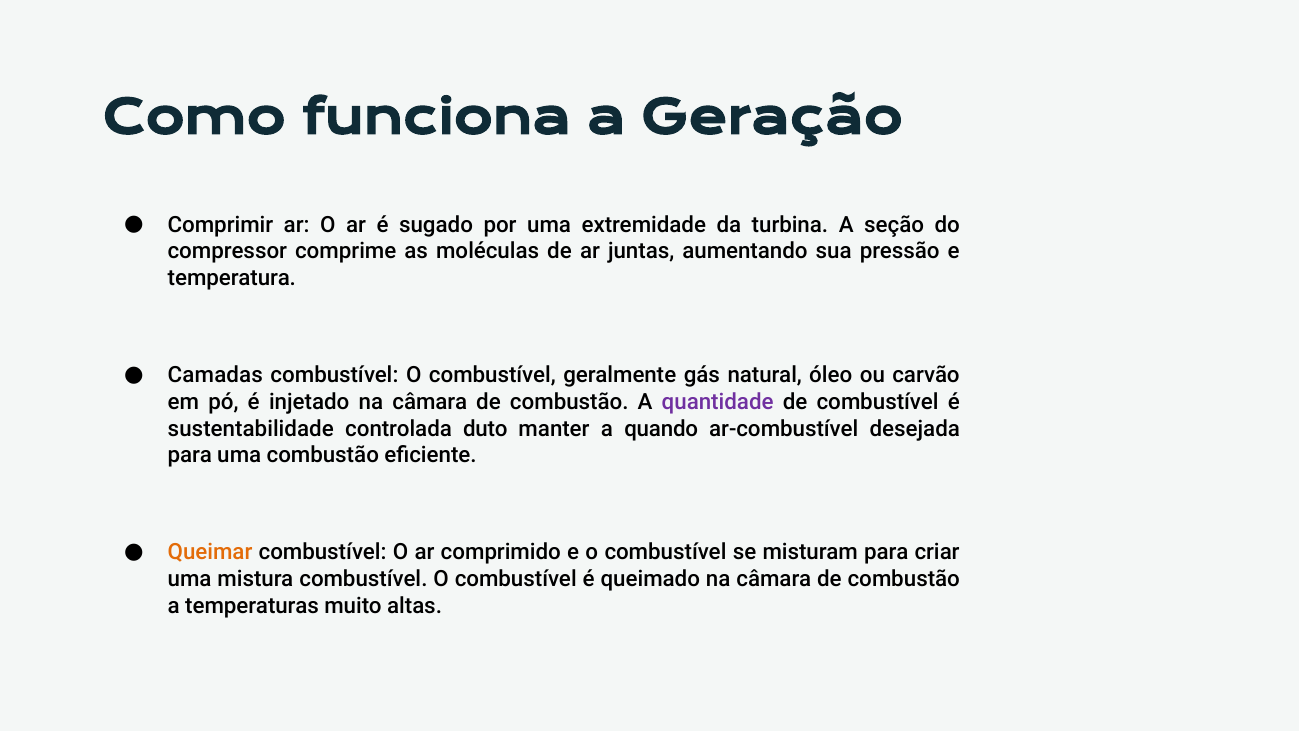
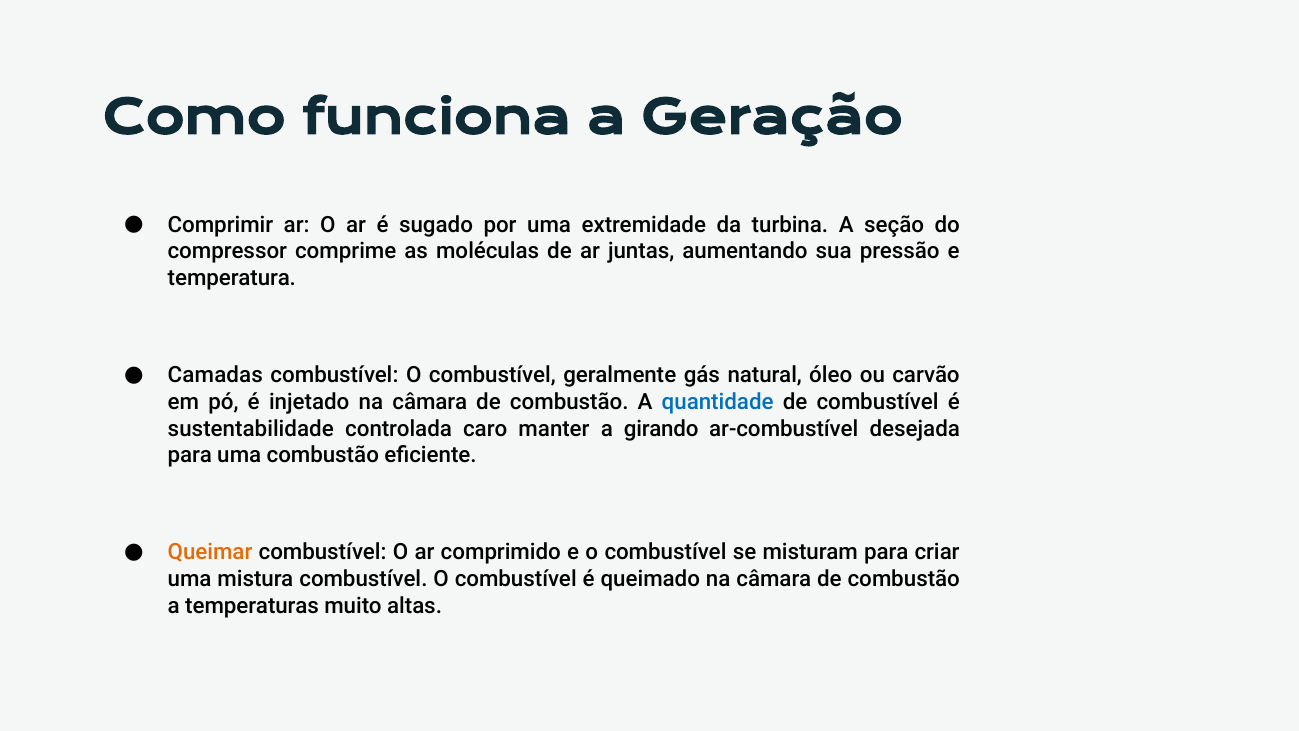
quantidade colour: purple -> blue
duto: duto -> caro
quando: quando -> girando
